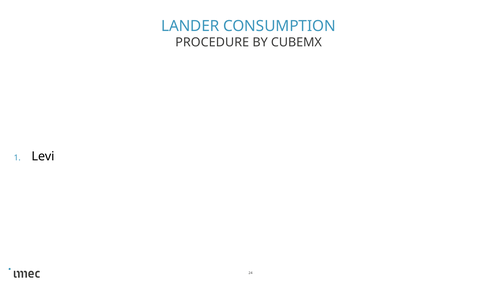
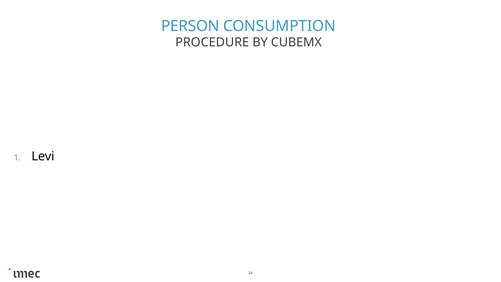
LANDER: LANDER -> PERSON
